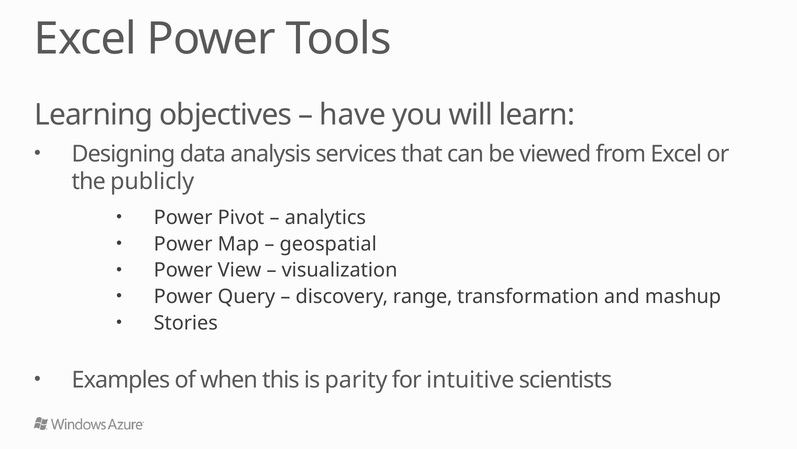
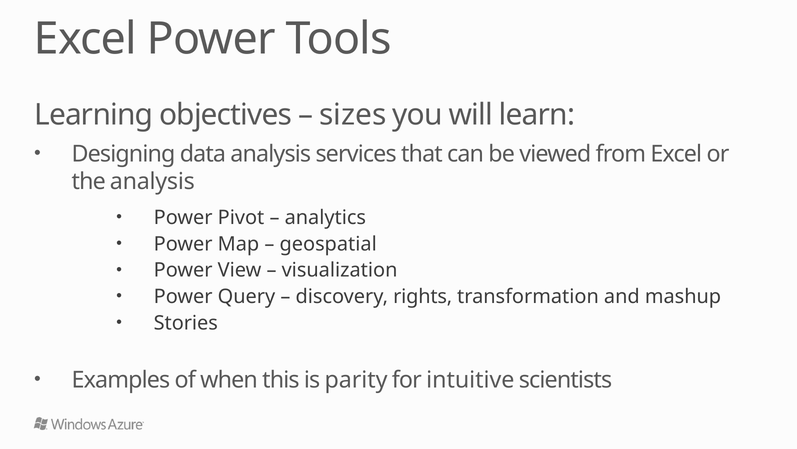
have: have -> sizes
the publicly: publicly -> analysis
range: range -> rights
